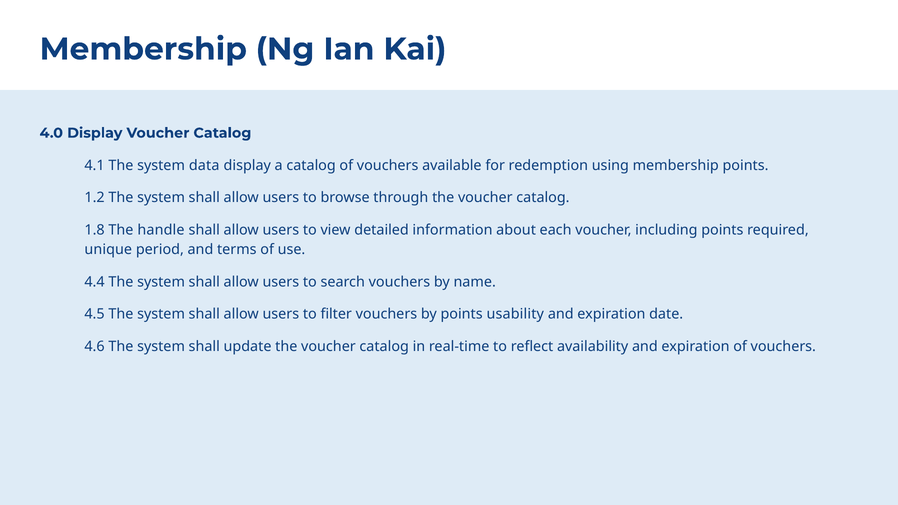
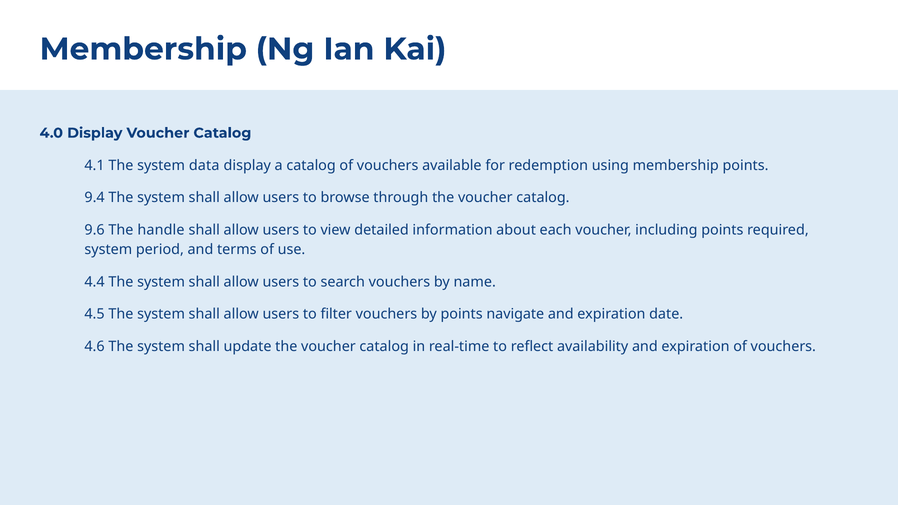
1.2: 1.2 -> 9.4
1.8: 1.8 -> 9.6
unique at (108, 250): unique -> system
usability: usability -> navigate
